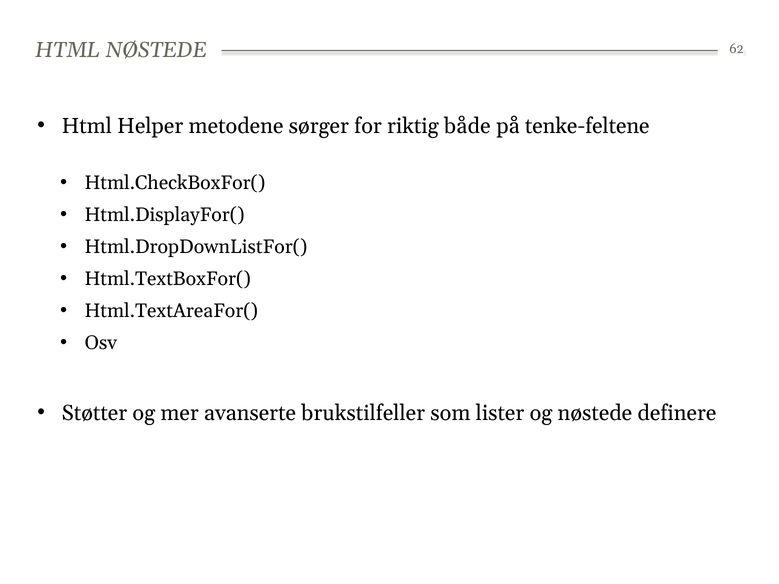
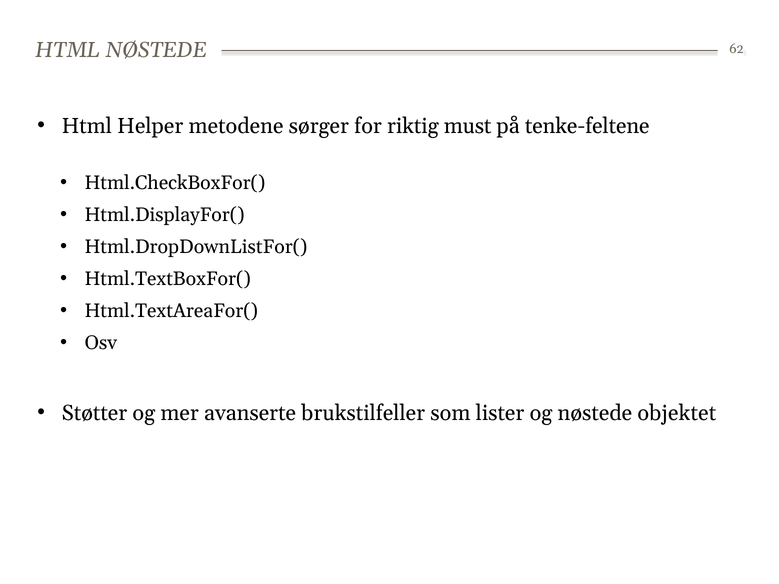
både: både -> must
definere: definere -> objektet
